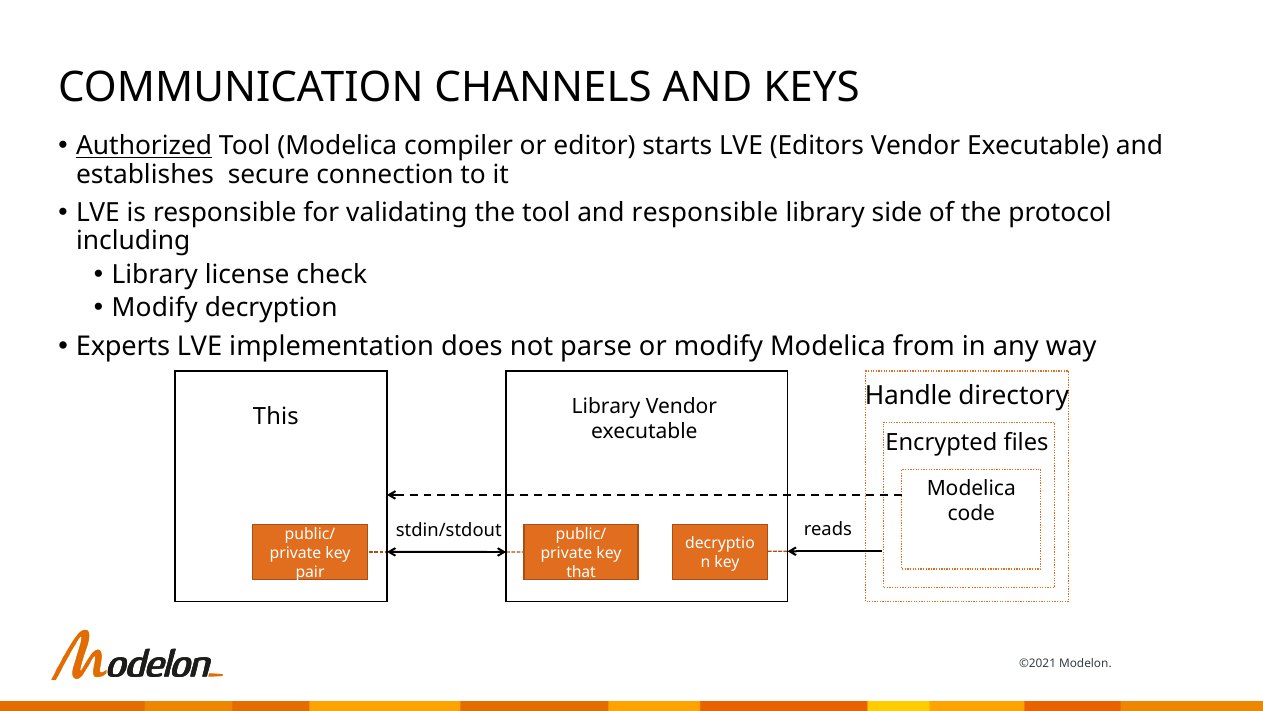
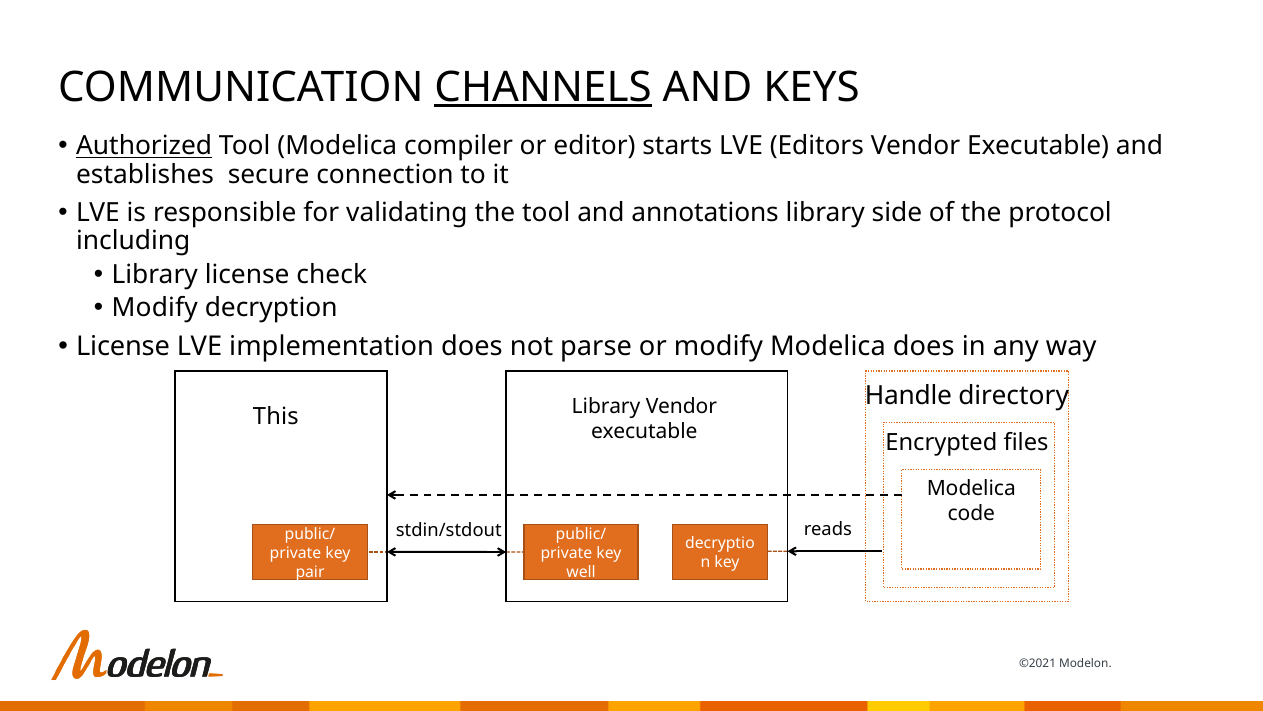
CHANNELS underline: none -> present
and responsible: responsible -> annotations
Experts at (123, 347): Experts -> License
Modelica from: from -> does
that: that -> well
